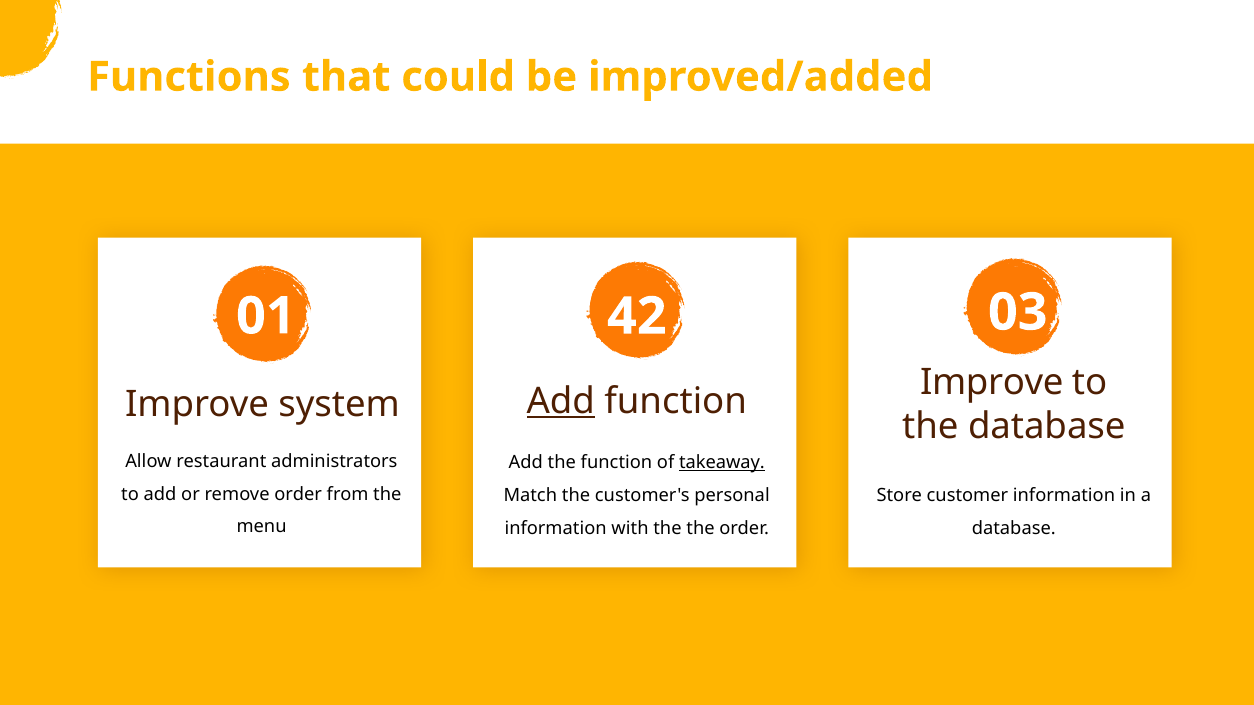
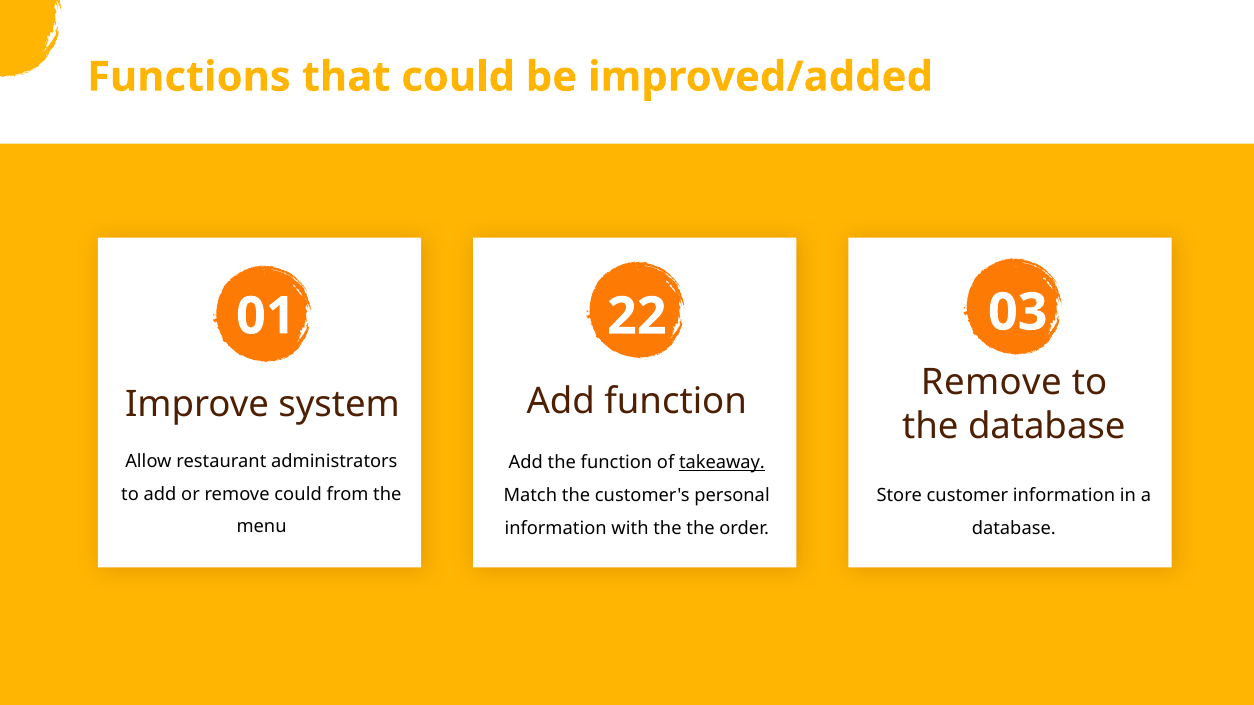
42: 42 -> 22
Improve at (992, 383): Improve -> Remove
Add at (561, 401) underline: present -> none
remove order: order -> could
